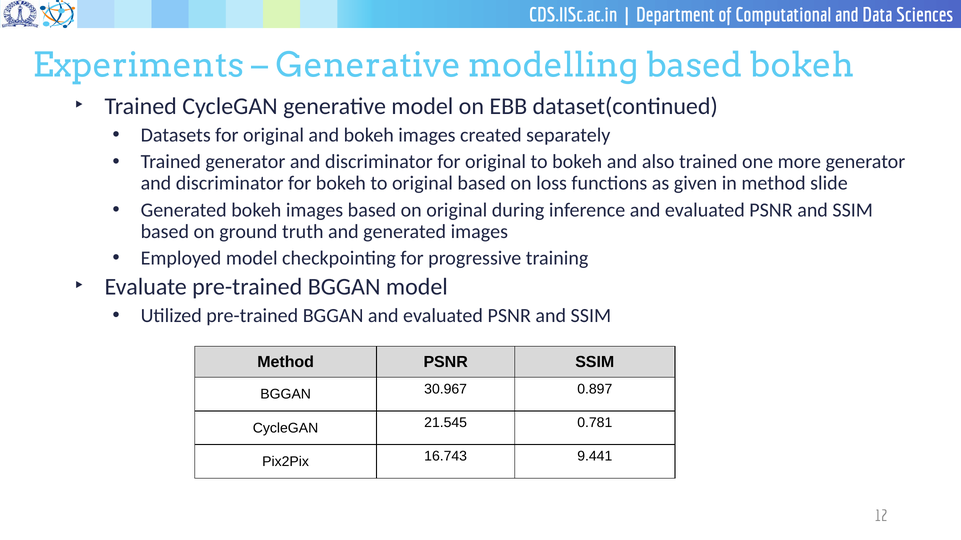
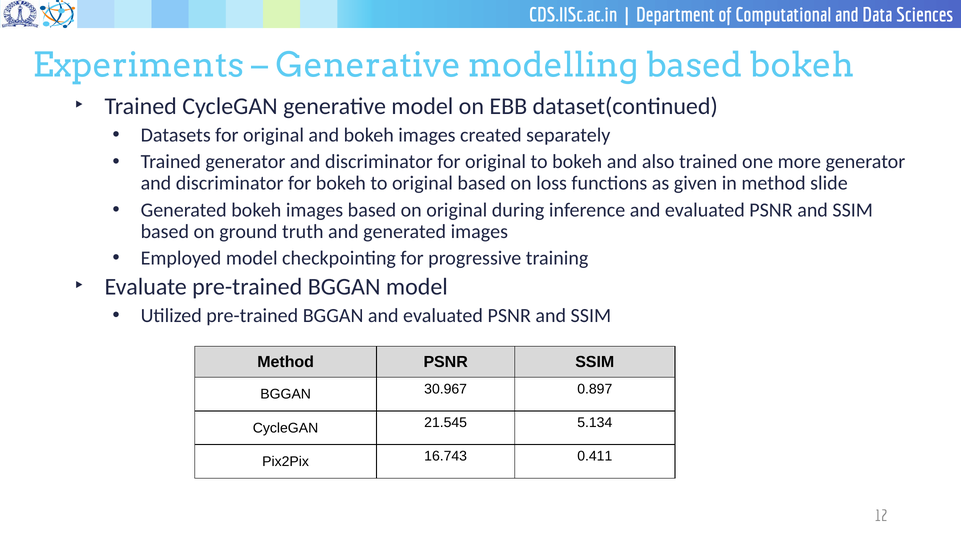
0.781: 0.781 -> 5.134
9.441: 9.441 -> 0.411
